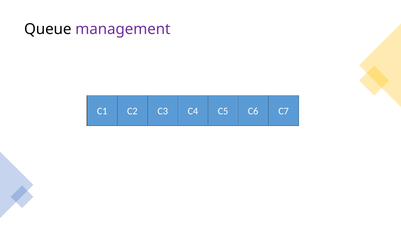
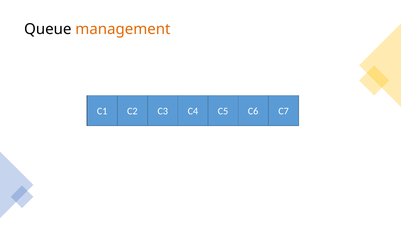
management colour: purple -> orange
